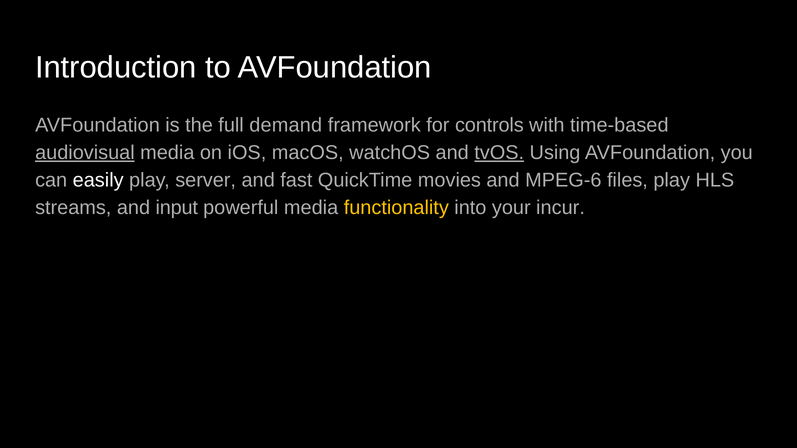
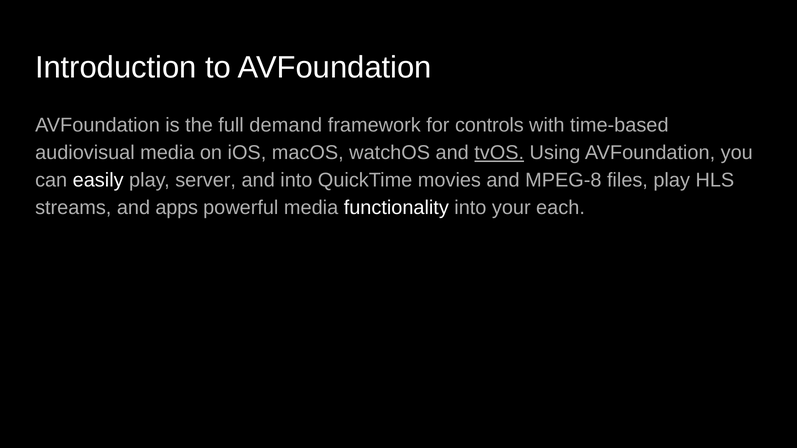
audiovisual underline: present -> none
and fast: fast -> into
MPEG-6: MPEG-6 -> MPEG-8
input: input -> apps
functionality colour: yellow -> white
incur: incur -> each
